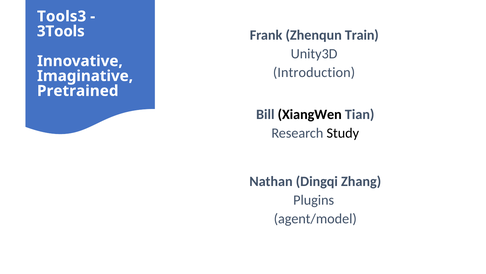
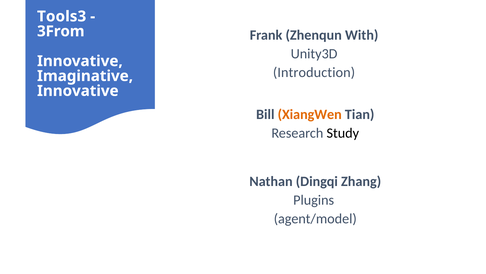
3Tools: 3Tools -> 3From
Train: Train -> With
Pretrained at (78, 91): Pretrained -> Innovative
XiangWen colour: black -> orange
